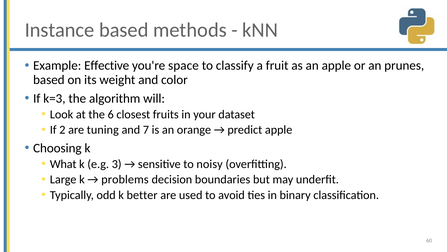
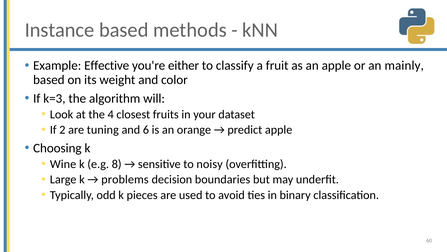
space: space -> either
prunes: prunes -> mainly
6: 6 -> 4
7: 7 -> 6
What: What -> Wine
3: 3 -> 8
better: better -> pieces
